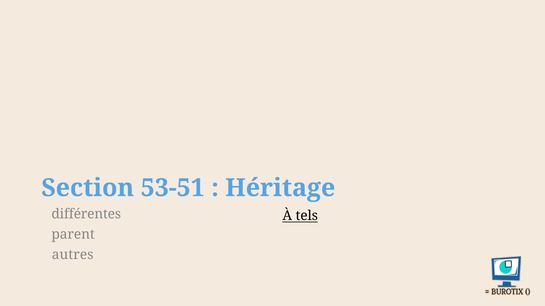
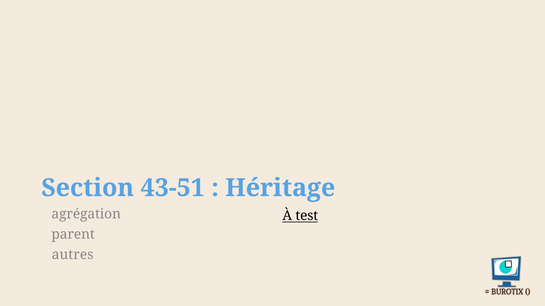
53-51: 53-51 -> 43-51
différentes: différentes -> agrégation
tels: tels -> test
